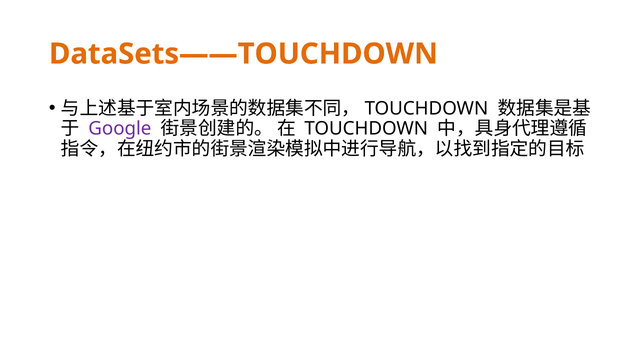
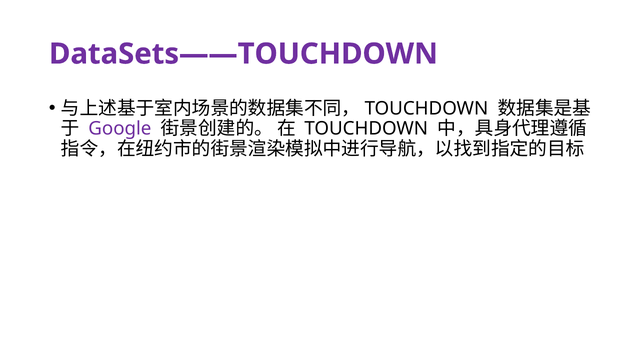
DataSets——TOUCHDOWN colour: orange -> purple
